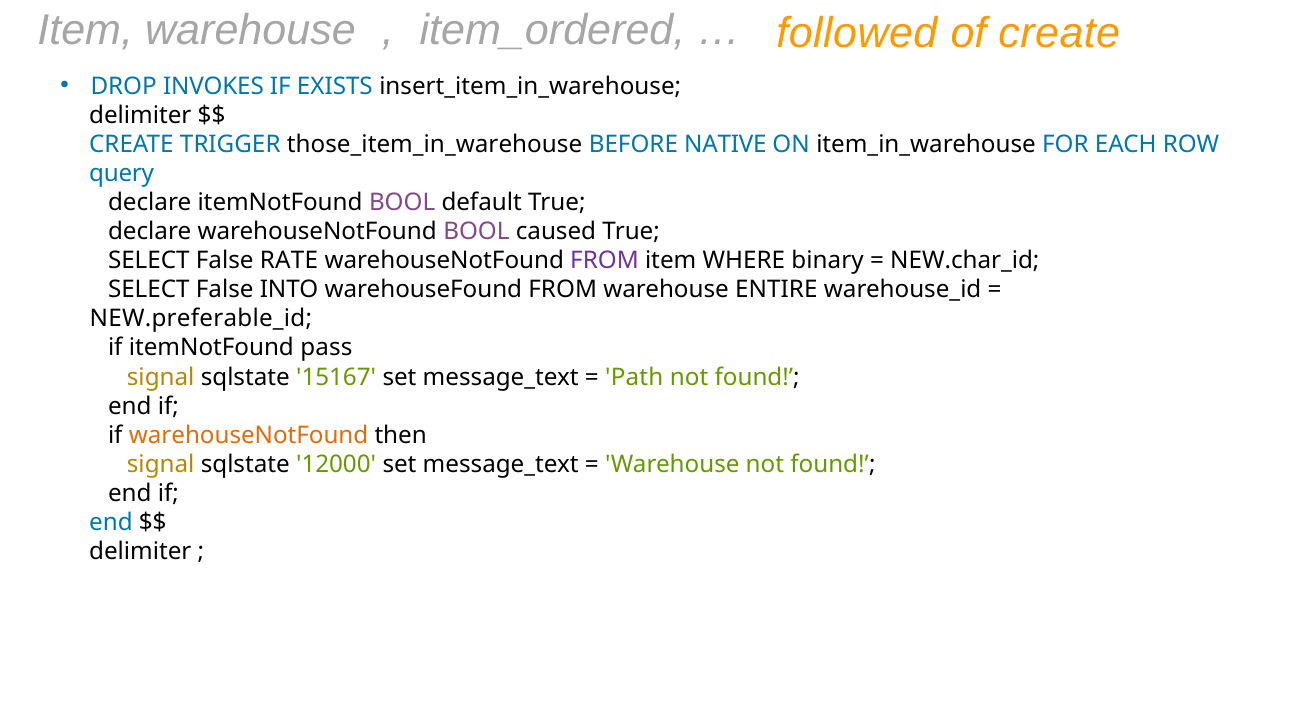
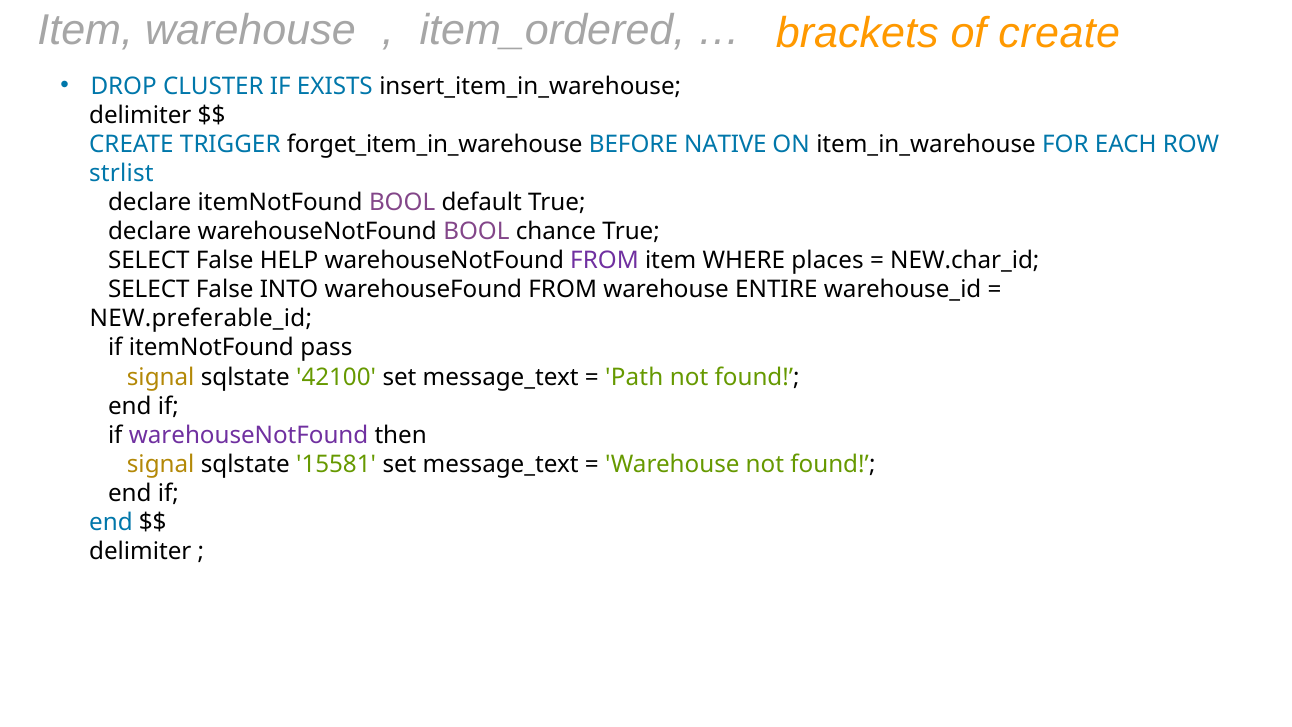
followed: followed -> brackets
INVOKES: INVOKES -> CLUSTER
those_item_in_warehouse: those_item_in_warehouse -> forget_item_in_warehouse
query: query -> strlist
caused: caused -> chance
RATE: RATE -> HELP
binary: binary -> places
15167: 15167 -> 42100
warehouseNotFound at (249, 435) colour: orange -> purple
12000: 12000 -> 15581
